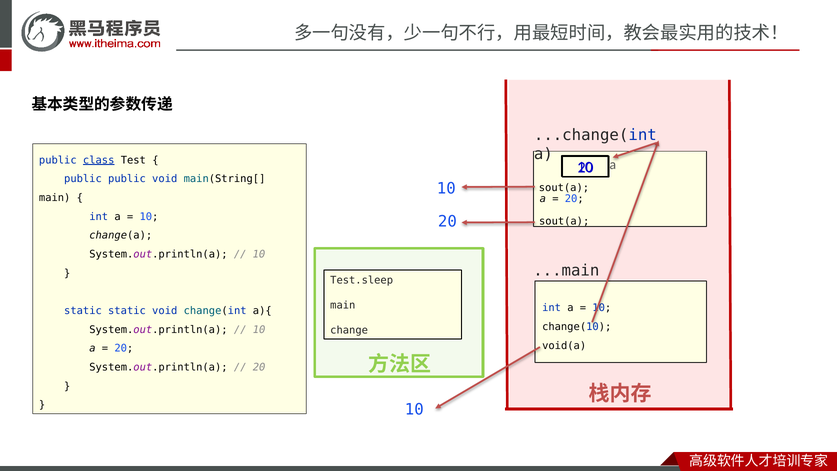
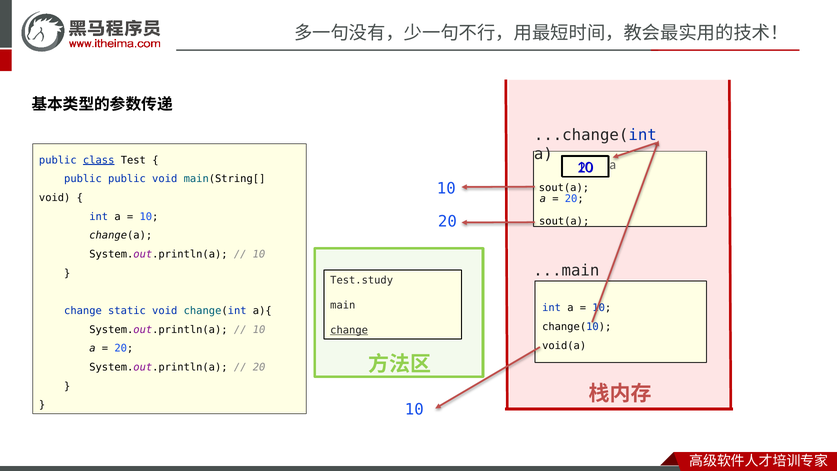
main at (55, 198): main -> void
Test.sleep: Test.sleep -> Test.study
static at (83, 311): static -> change
change at (349, 330) underline: none -> present
